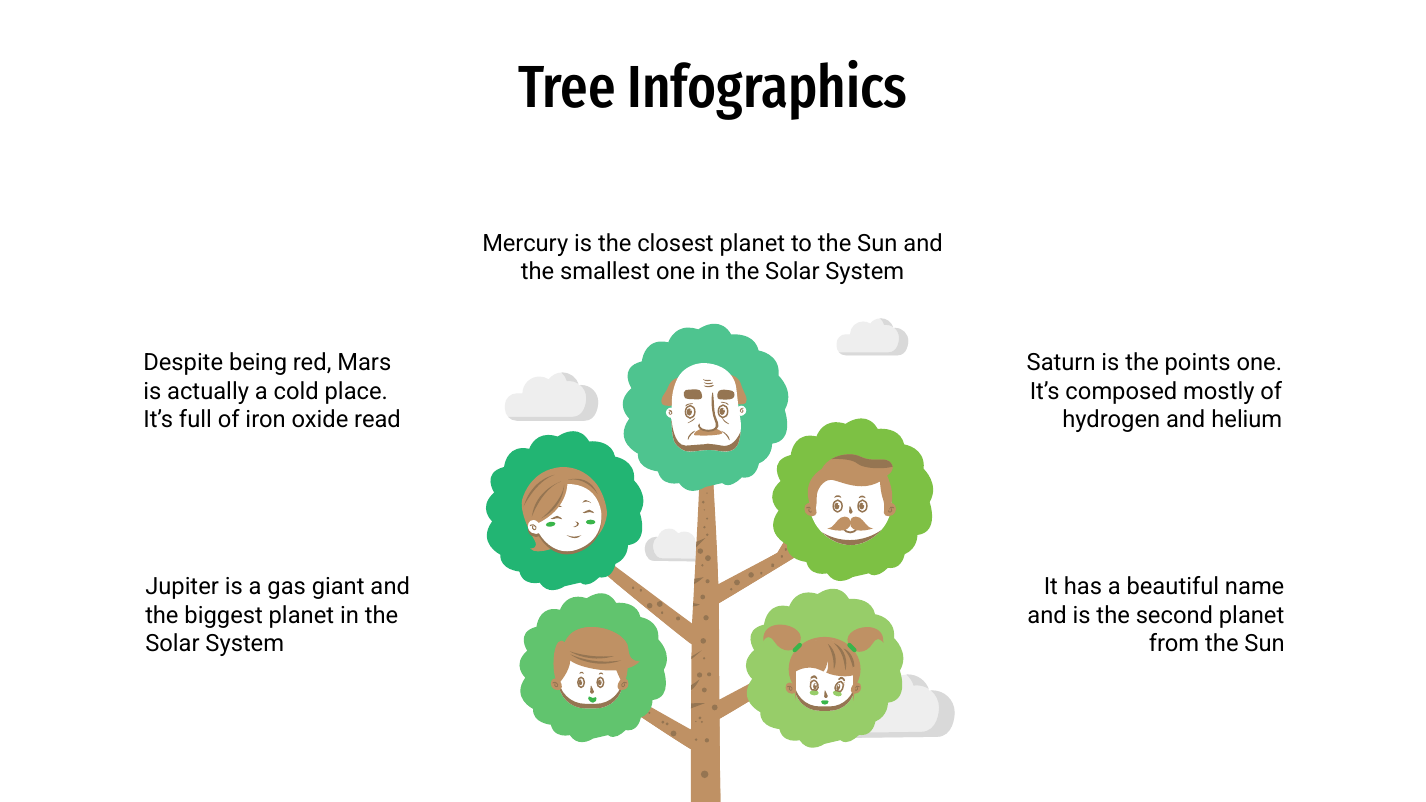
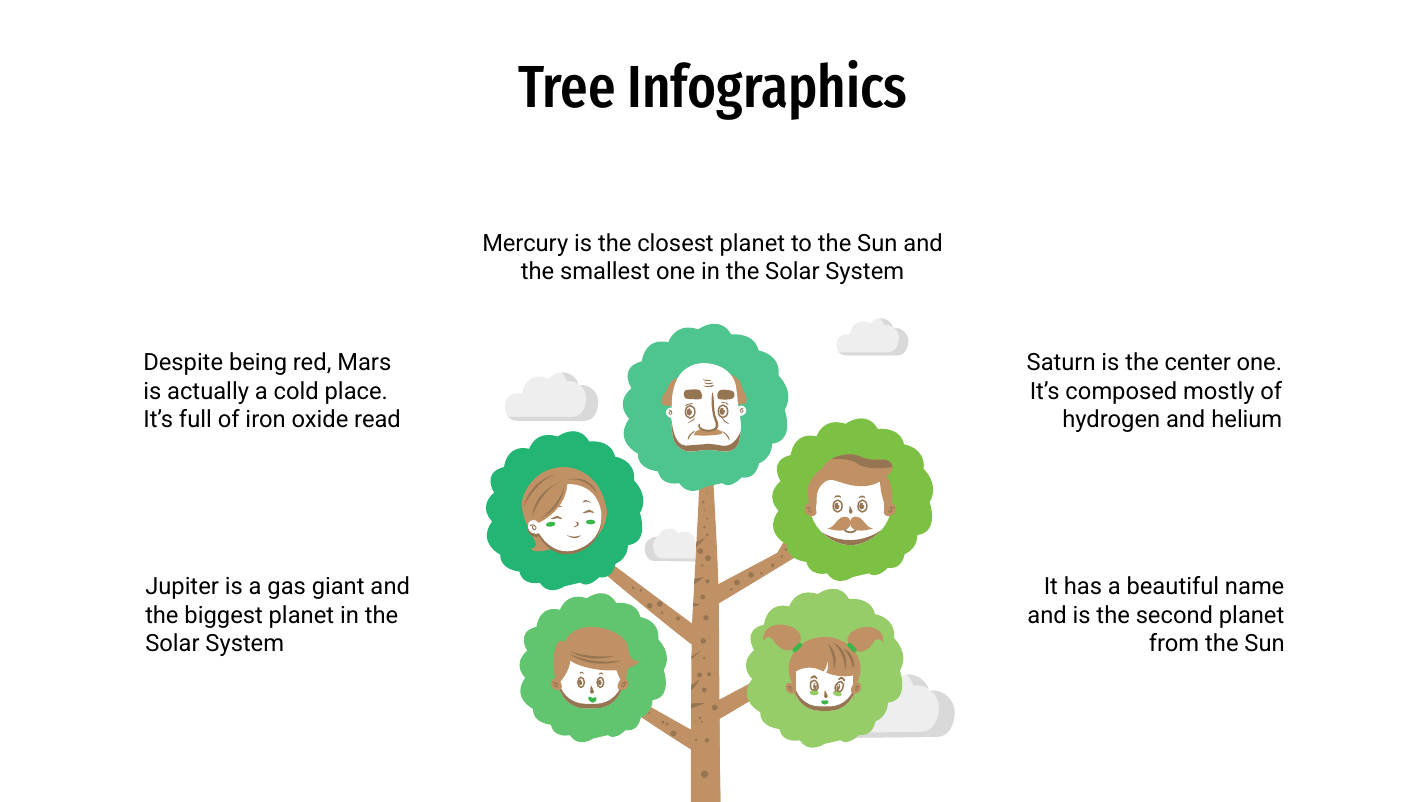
points: points -> center
